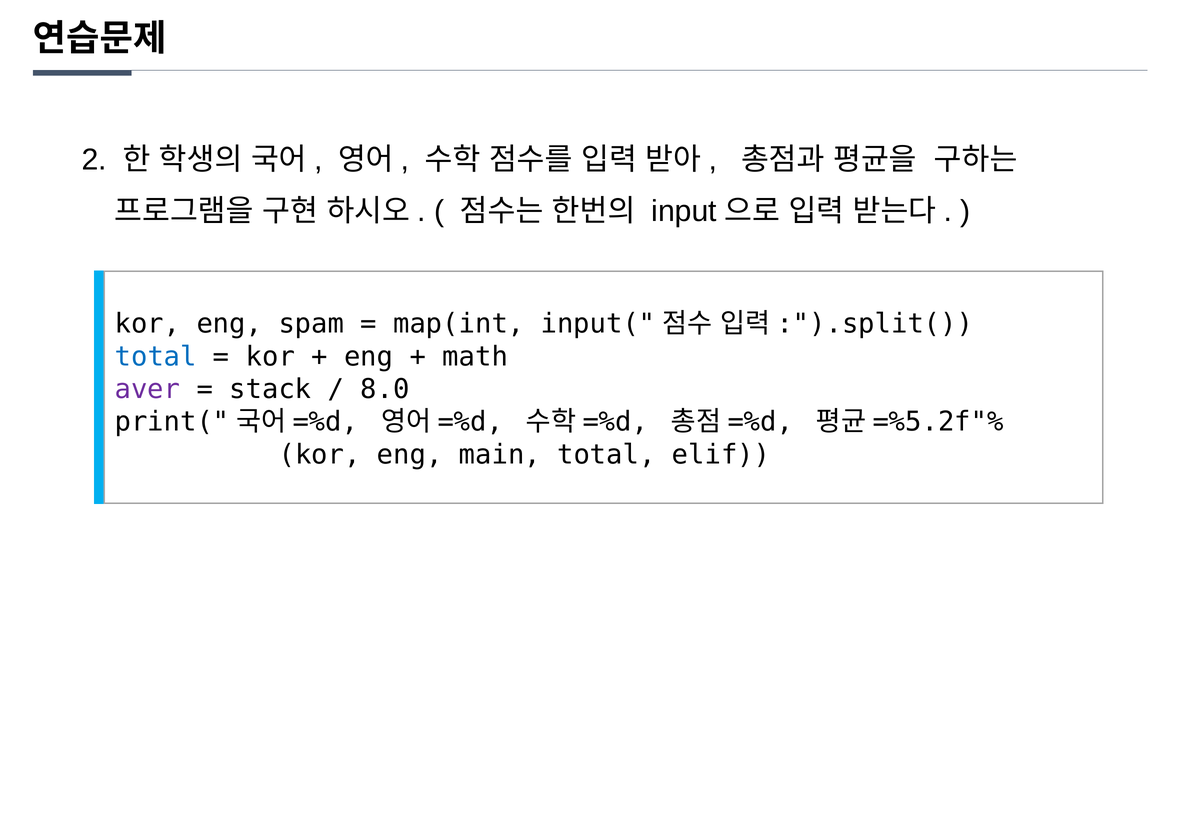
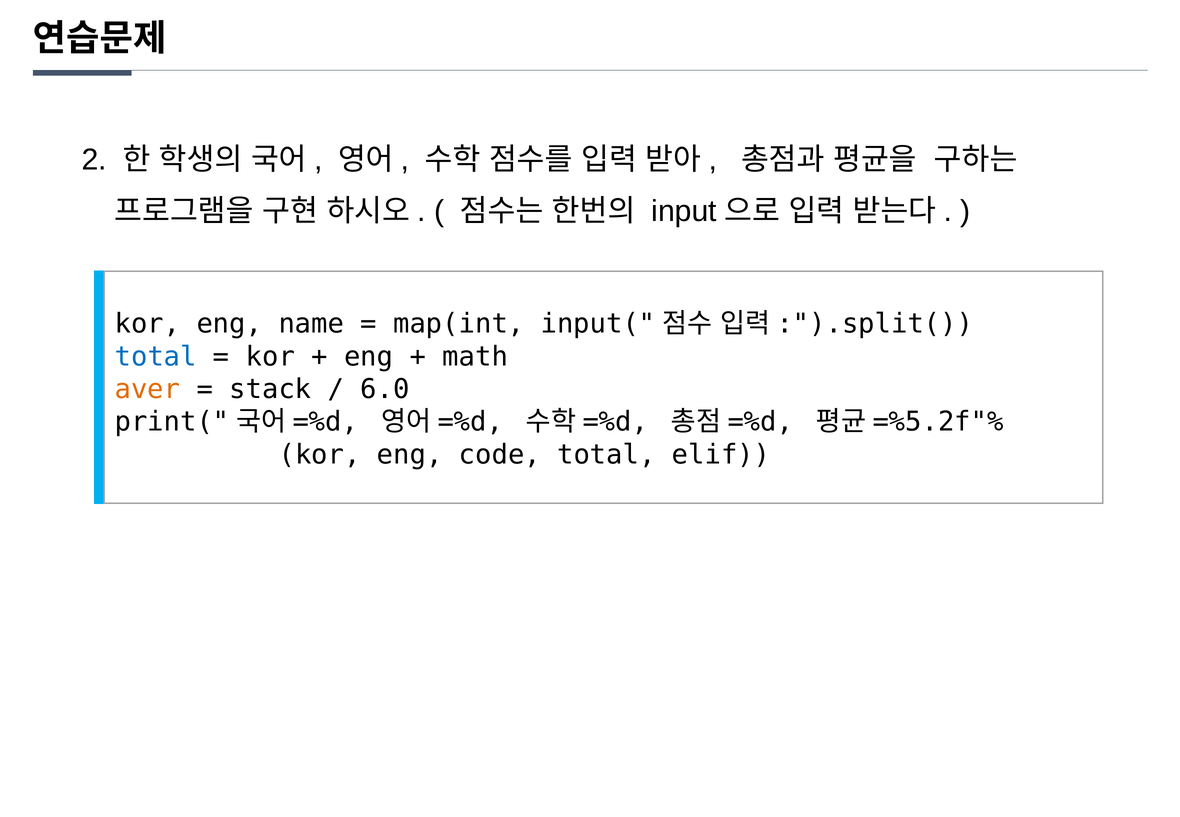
spam: spam -> name
aver colour: purple -> orange
8.0: 8.0 -> 6.0
main: main -> code
